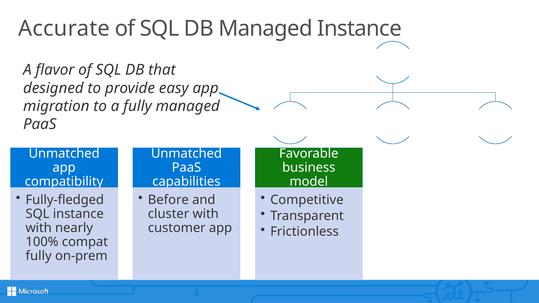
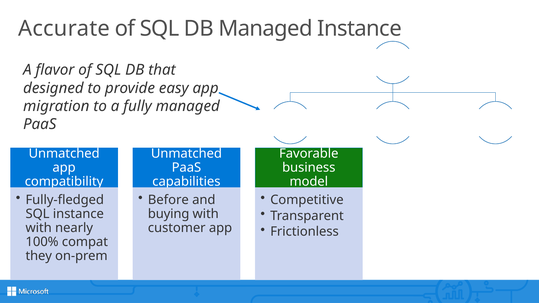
cluster: cluster -> buying
fully at (39, 256): fully -> they
